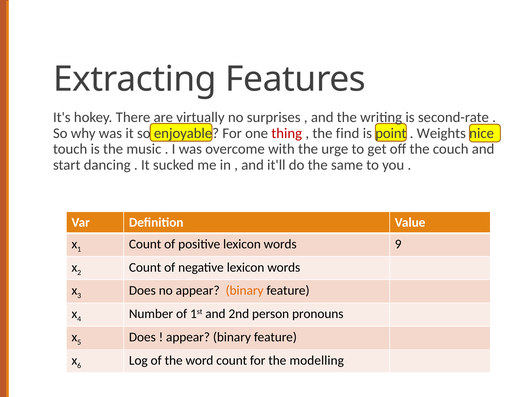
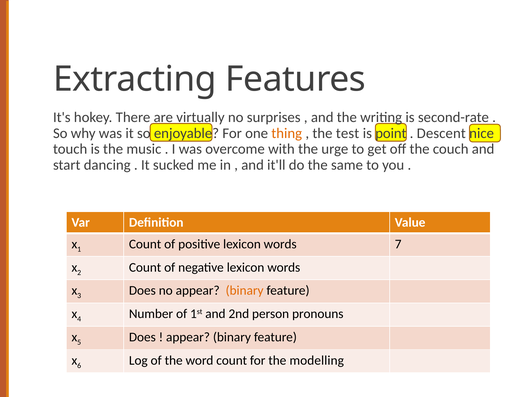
thing colour: red -> orange
find: find -> test
Weights: Weights -> Descent
9: 9 -> 7
